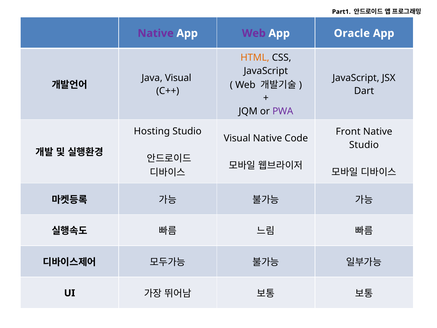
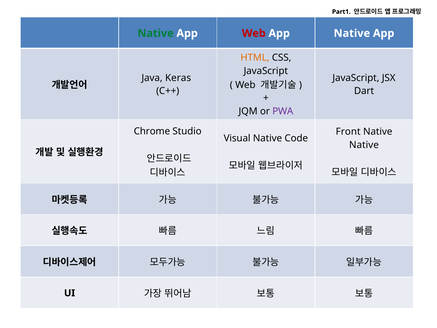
Native at (156, 33) colour: purple -> green
Web at (254, 33) colour: purple -> red
App Oracle: Oracle -> Native
Java Visual: Visual -> Keras
Hosting: Hosting -> Chrome
Studio at (364, 145): Studio -> Native
